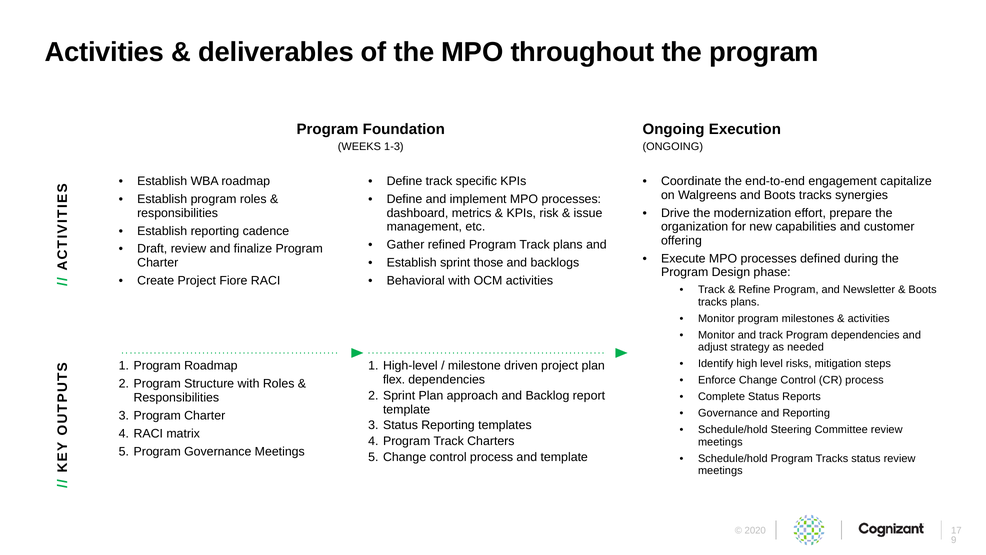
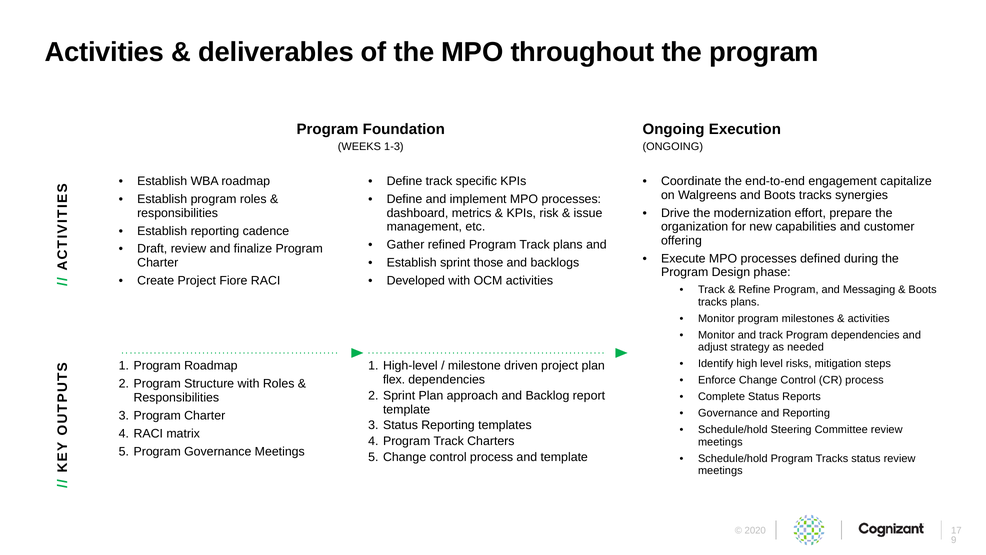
Behavioral: Behavioral -> Developed
Newsletter: Newsletter -> Messaging
